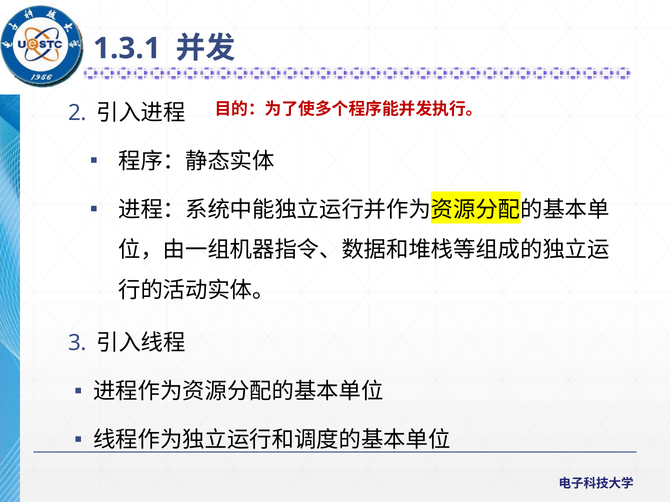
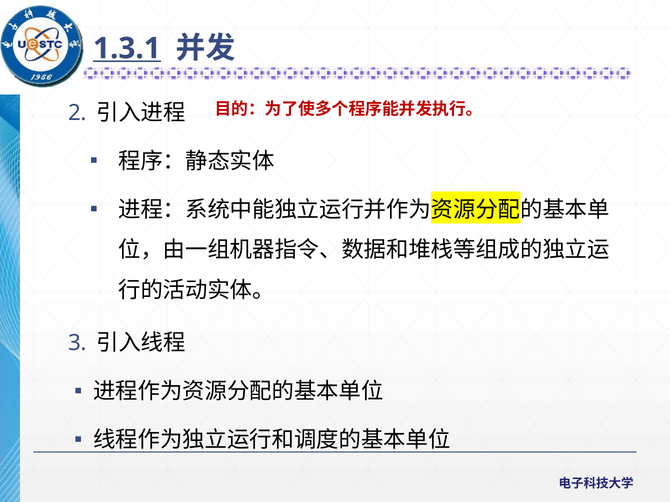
1.3.1 underline: none -> present
